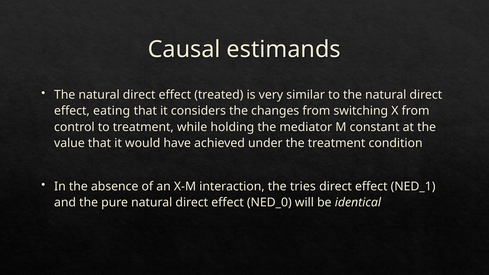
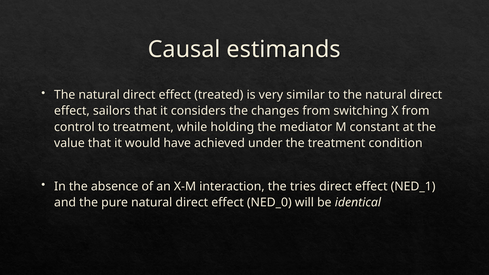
eating: eating -> sailors
